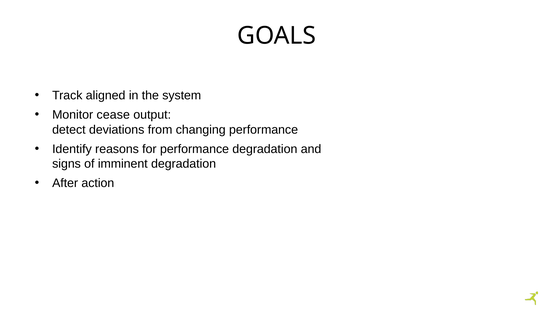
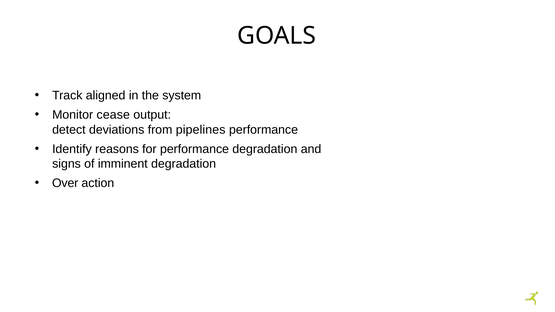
changing: changing -> pipelines
After: After -> Over
